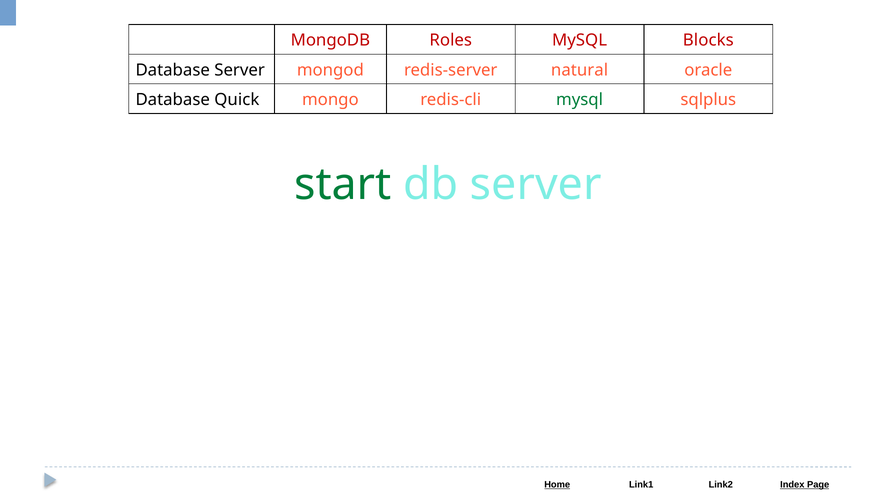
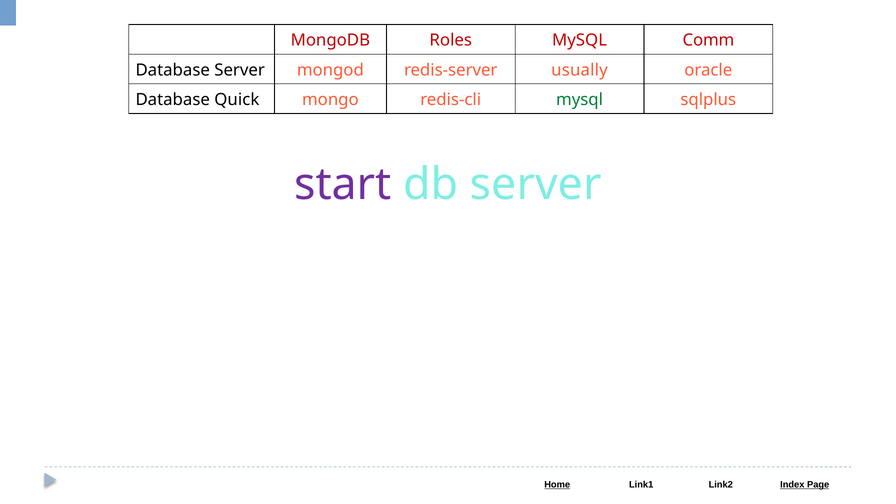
Blocks: Blocks -> Comm
natural: natural -> usually
start colour: green -> purple
